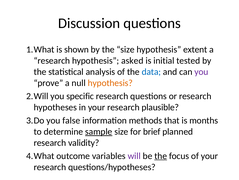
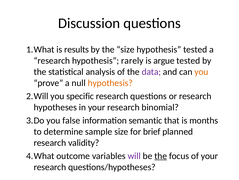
shown: shown -> results
hypothesis extent: extent -> tested
asked: asked -> rarely
initial: initial -> argue
data colour: blue -> purple
you at (201, 72) colour: purple -> orange
plausible: plausible -> binomial
methods: methods -> semantic
sample underline: present -> none
